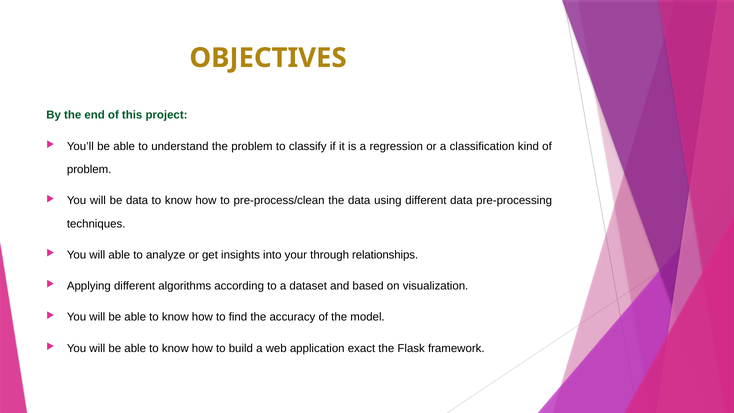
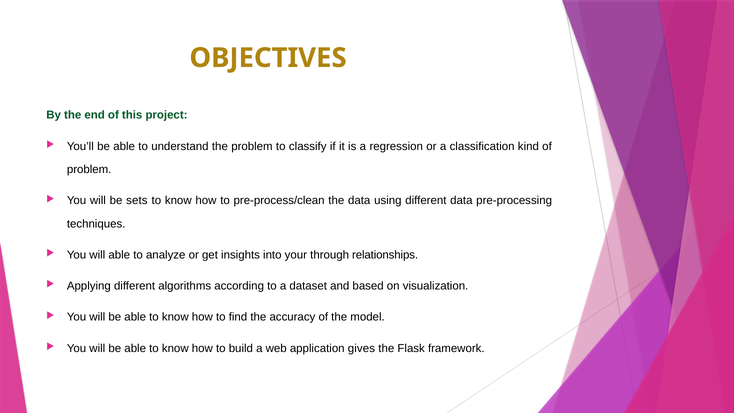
be data: data -> sets
exact: exact -> gives
